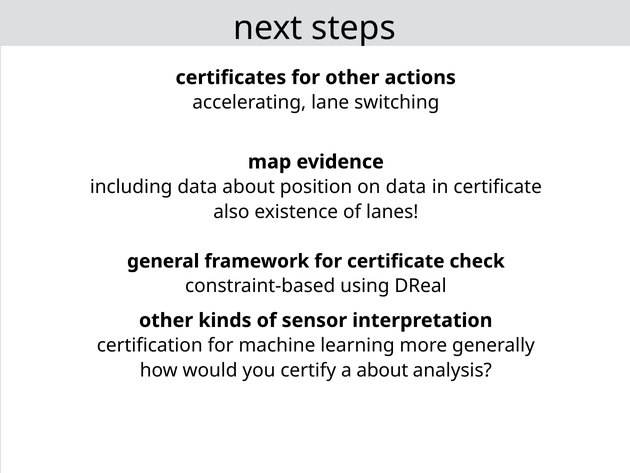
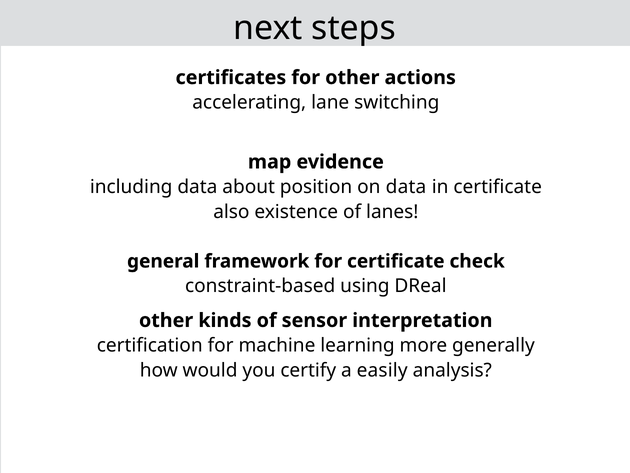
a about: about -> easily
